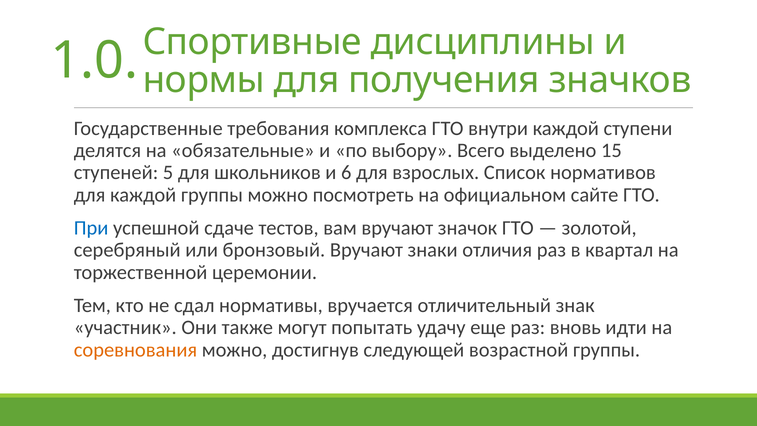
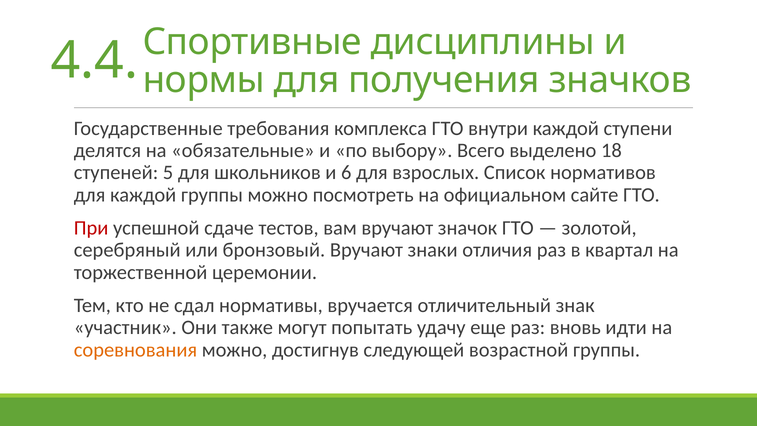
1.0: 1.0 -> 4.4
15: 15 -> 18
При colour: blue -> red
